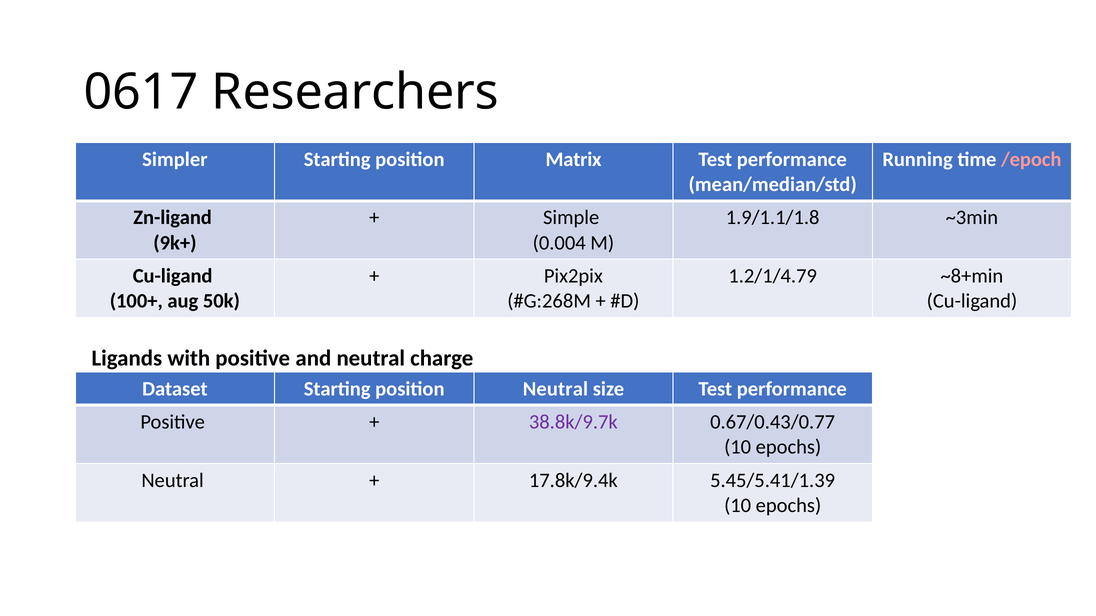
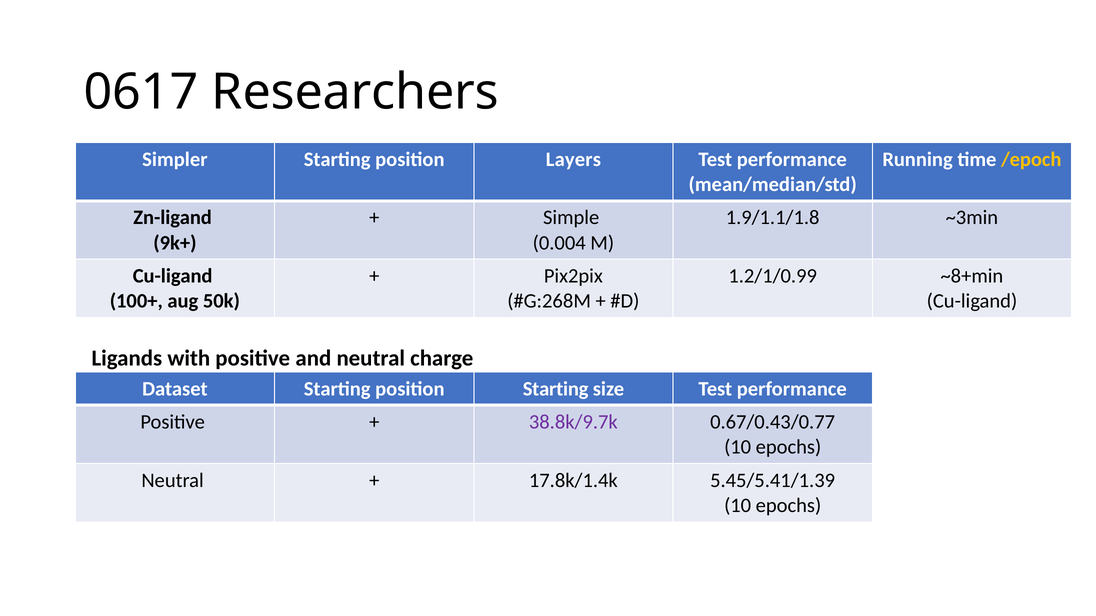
Matrix: Matrix -> Layers
/epoch colour: pink -> yellow
1.2/1/4.79: 1.2/1/4.79 -> 1.2/1/0.99
position Neutral: Neutral -> Starting
17.8k/9.4k: 17.8k/9.4k -> 17.8k/1.4k
